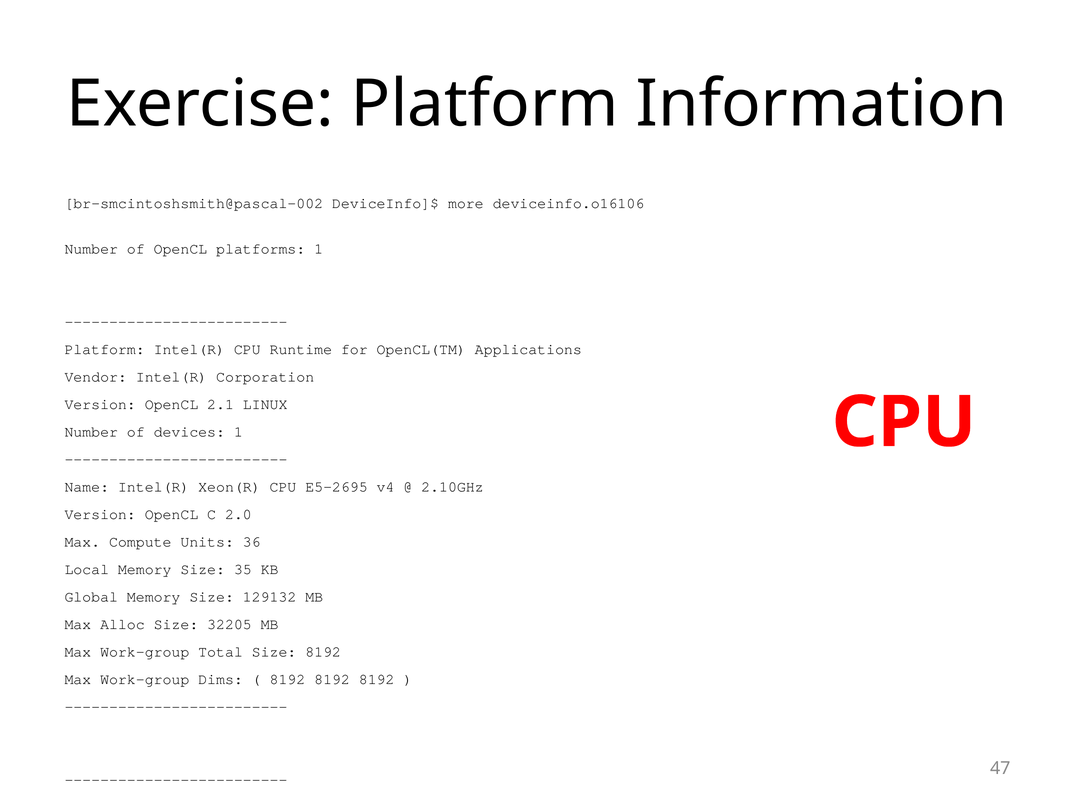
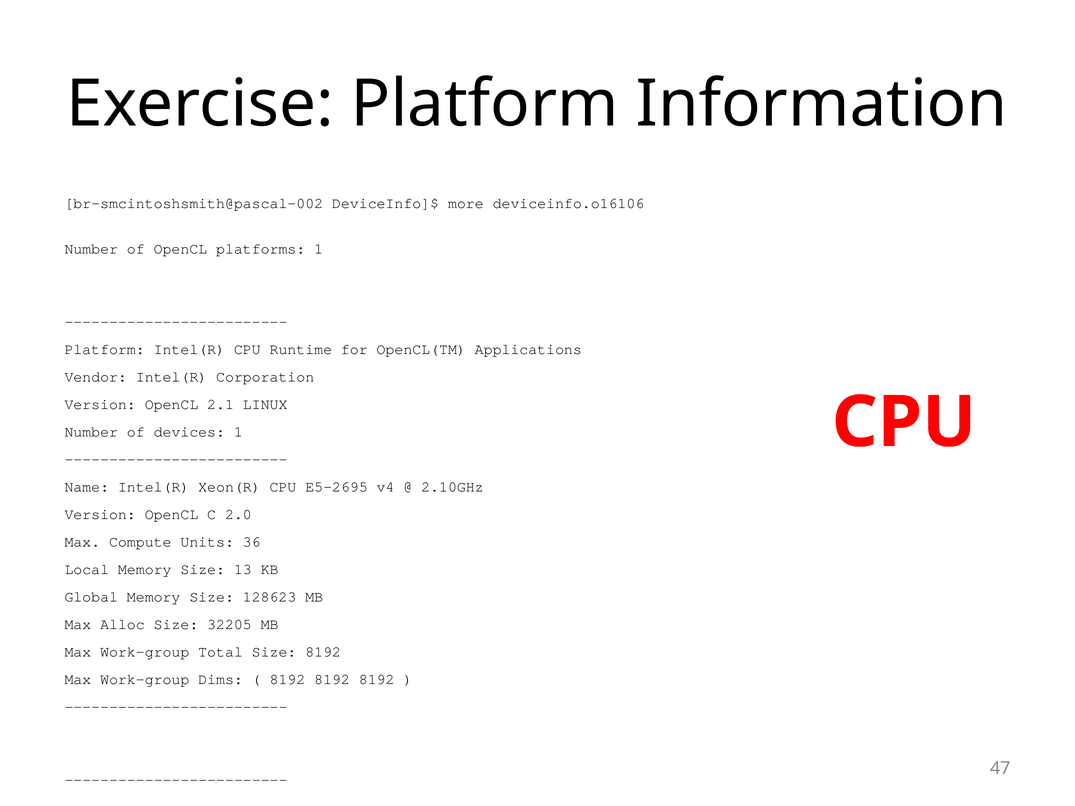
35: 35 -> 13
129132: 129132 -> 128623
